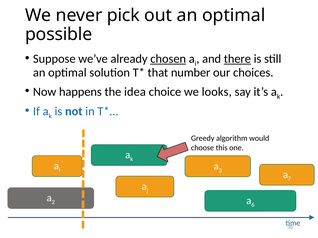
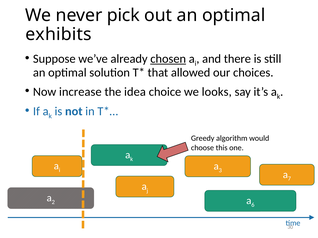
possible: possible -> exhibits
there underline: present -> none
number: number -> allowed
happens: happens -> increase
